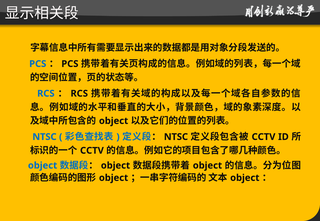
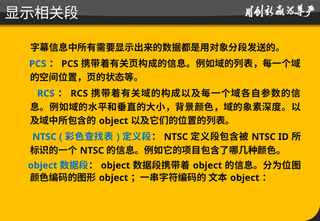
CCTV at (264, 137): CCTV -> NTSC
CCTV at (92, 151): CCTV -> NTSC
